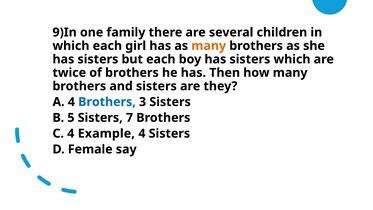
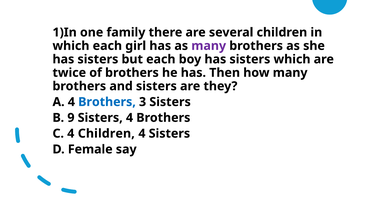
9)In: 9)In -> 1)In
many at (209, 46) colour: orange -> purple
5: 5 -> 9
Sisters 7: 7 -> 4
4 Example: Example -> Children
